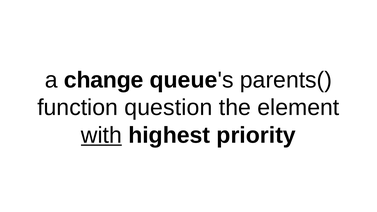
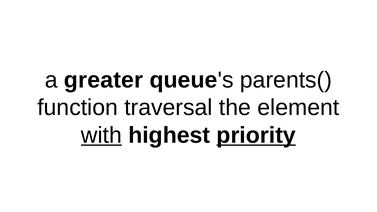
change: change -> greater
question: question -> traversal
priority underline: none -> present
